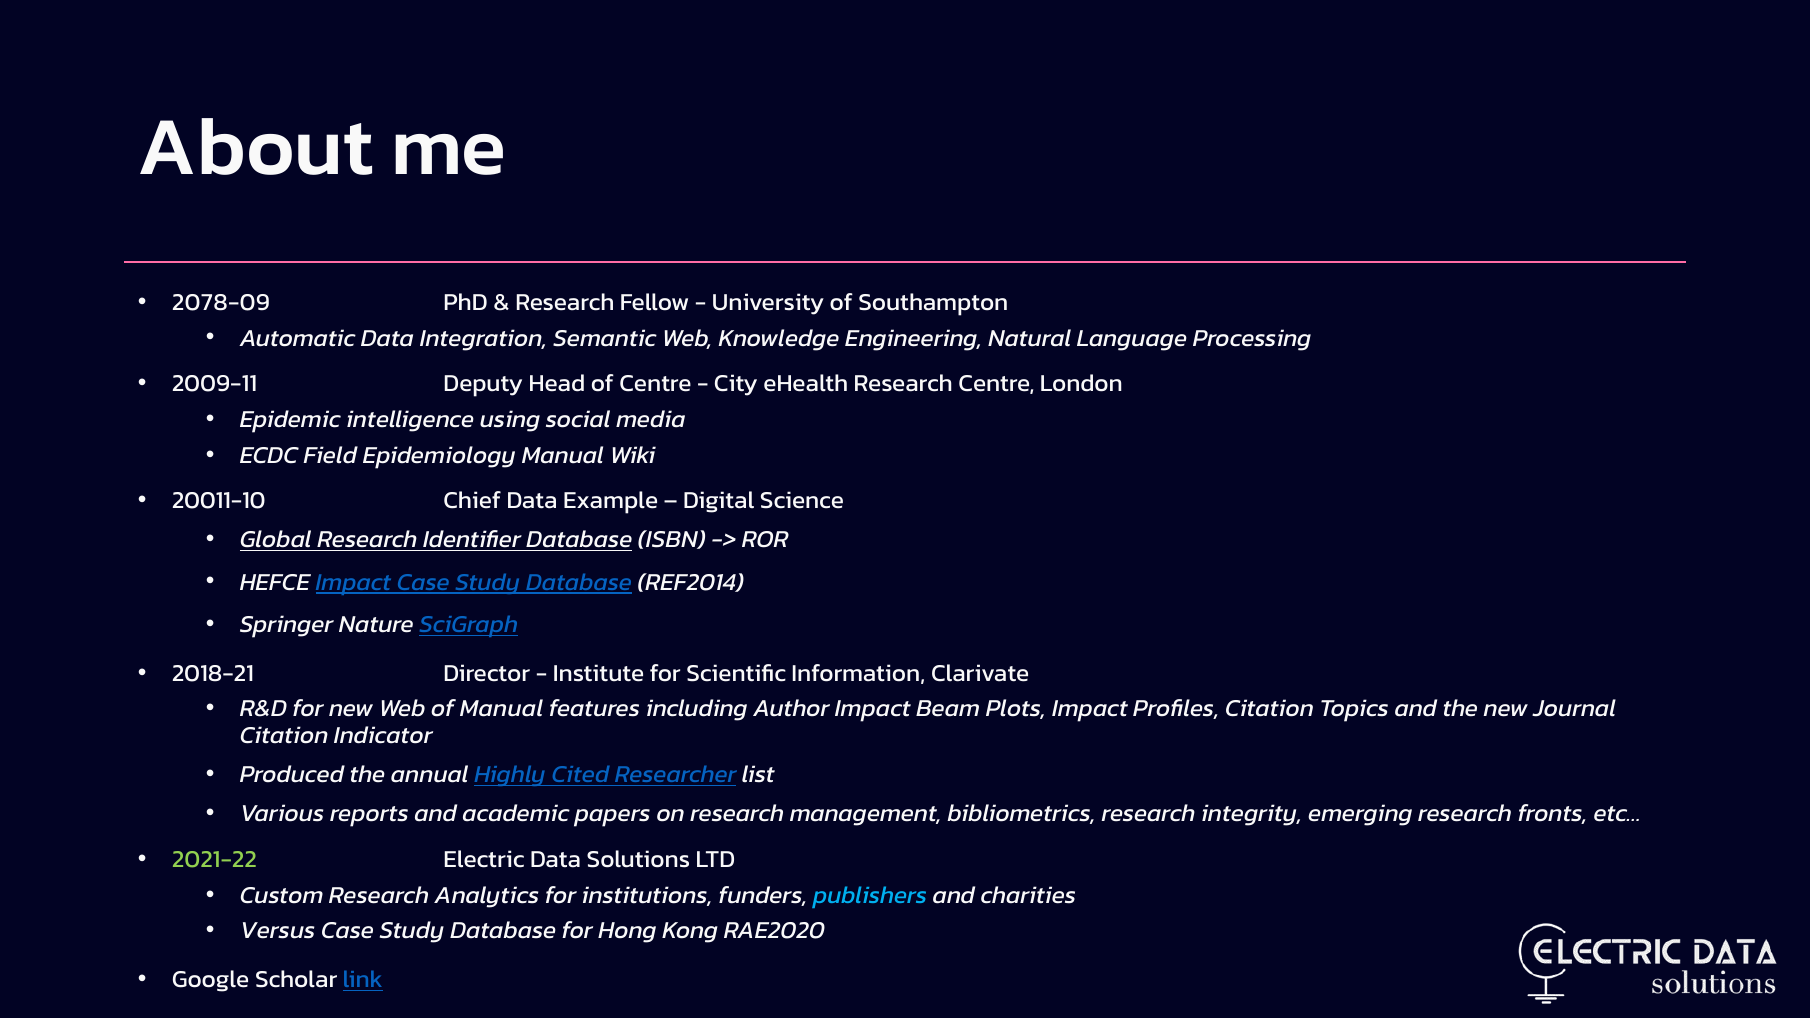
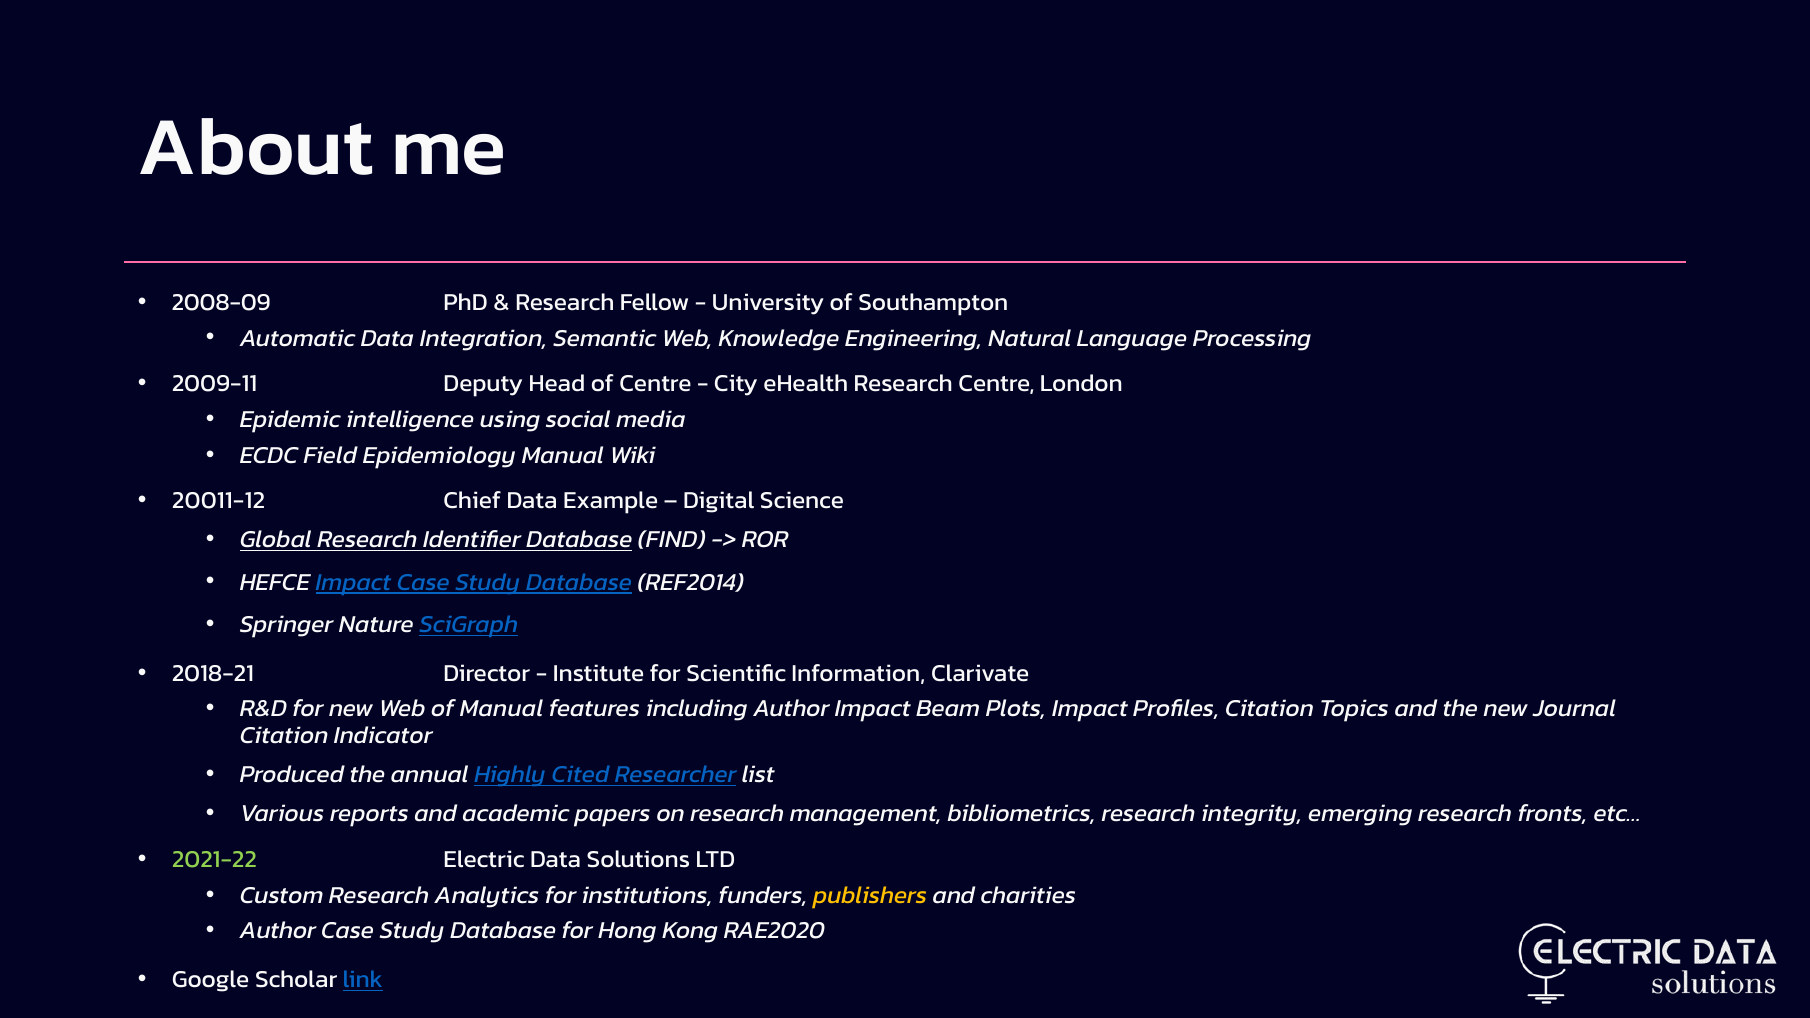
2078-09: 2078-09 -> 2008-09
20011-10: 20011-10 -> 20011-12
ISBN: ISBN -> FIND
publishers colour: light blue -> yellow
Versus at (278, 931): Versus -> Author
